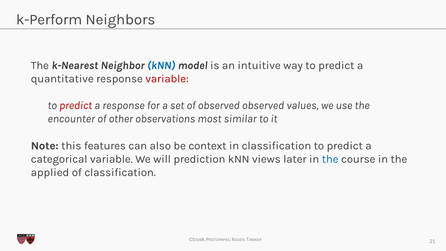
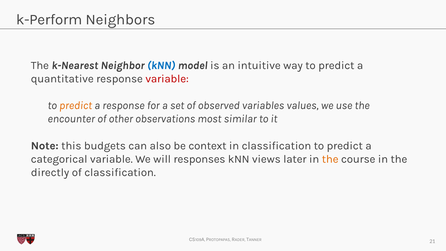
predict at (76, 105) colour: red -> orange
observed observed: observed -> variables
features: features -> budgets
prediction: prediction -> responses
the at (330, 159) colour: blue -> orange
applied: applied -> directly
